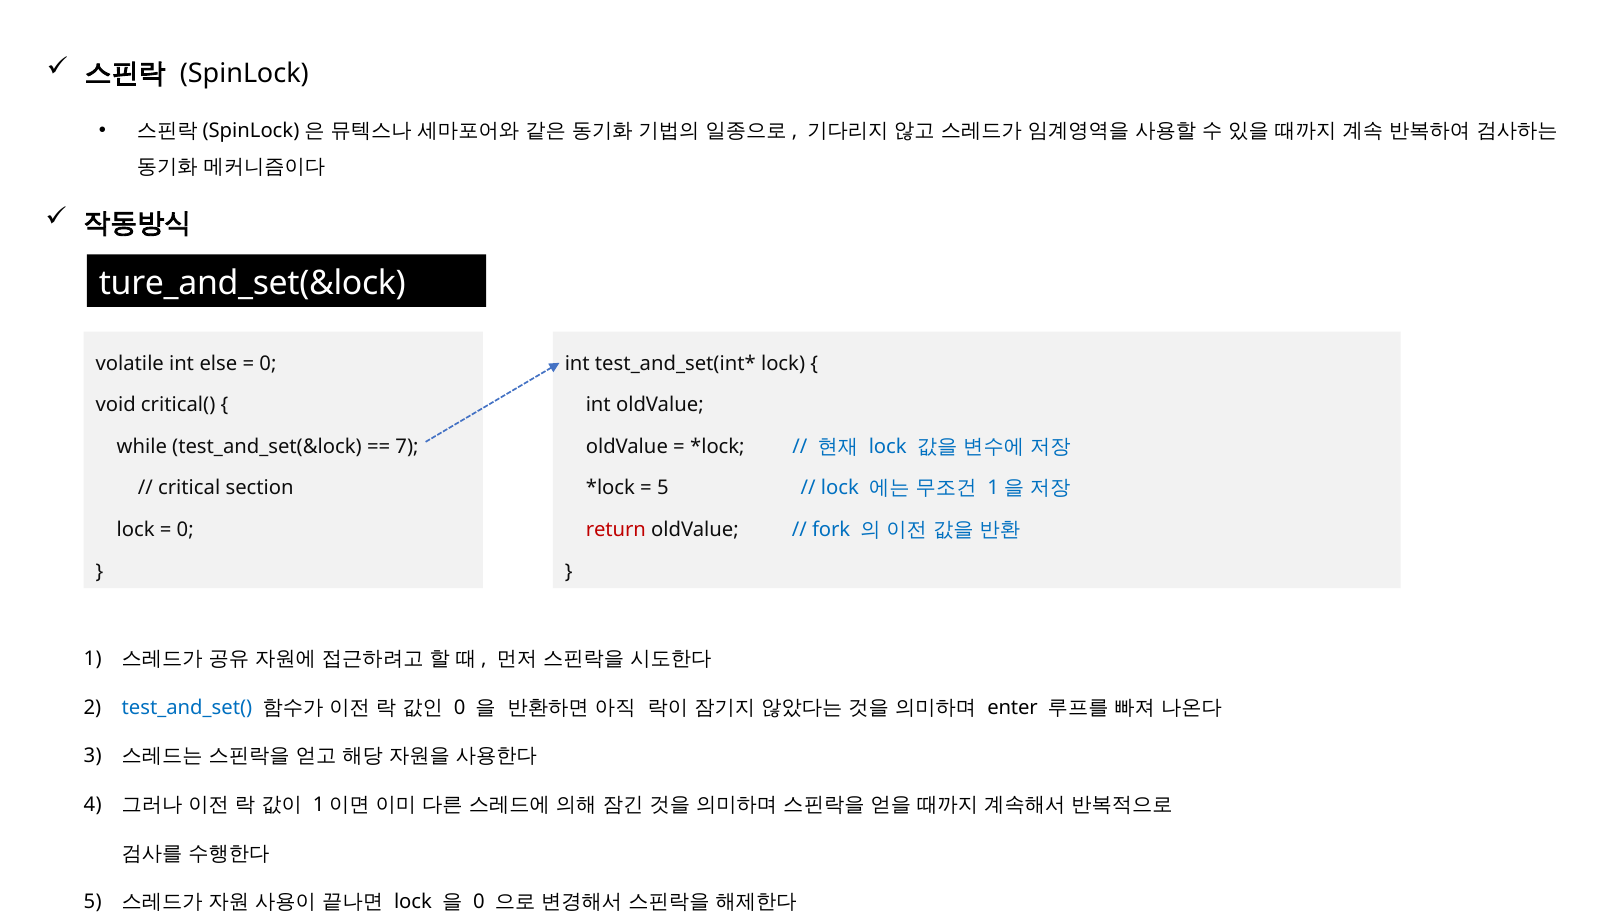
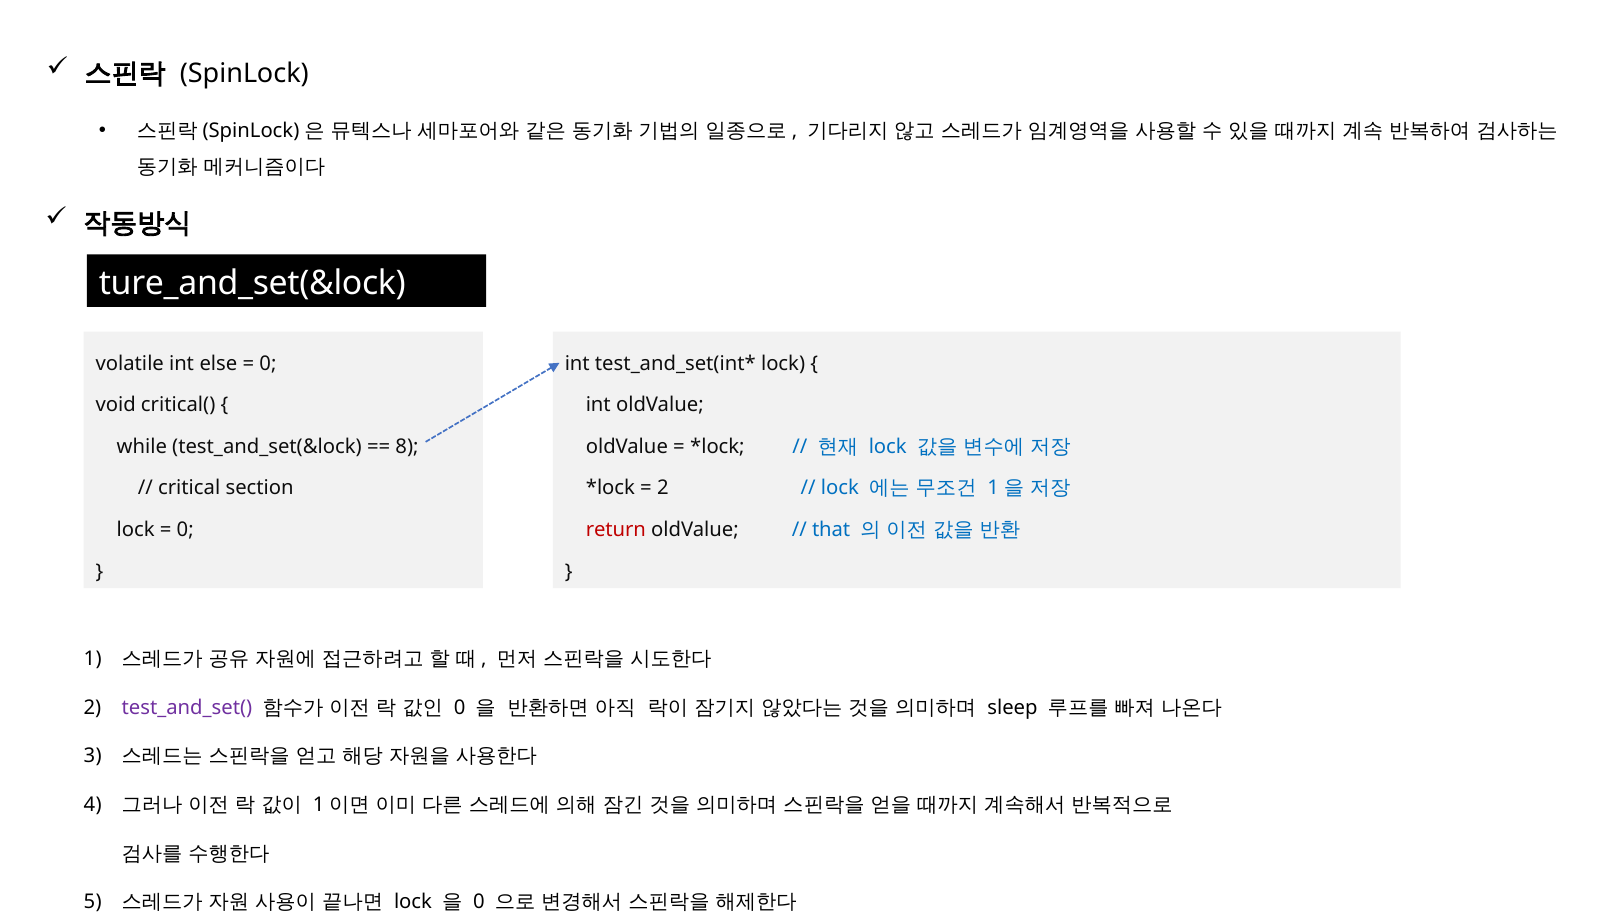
7: 7 -> 8
5 at (663, 488): 5 -> 2
fork: fork -> that
test_and_set( colour: blue -> purple
enter: enter -> sleep
